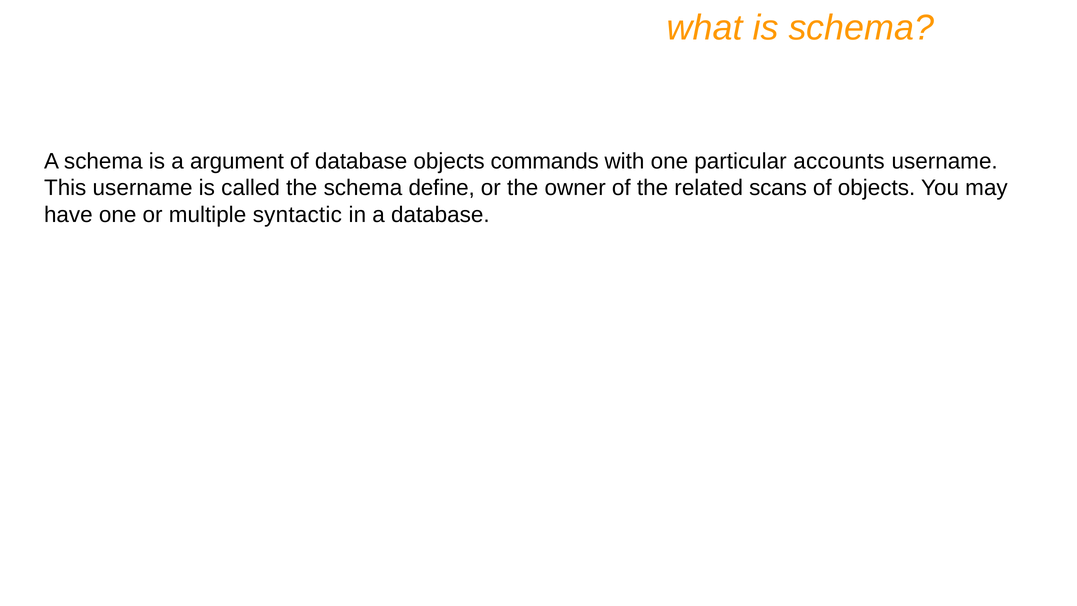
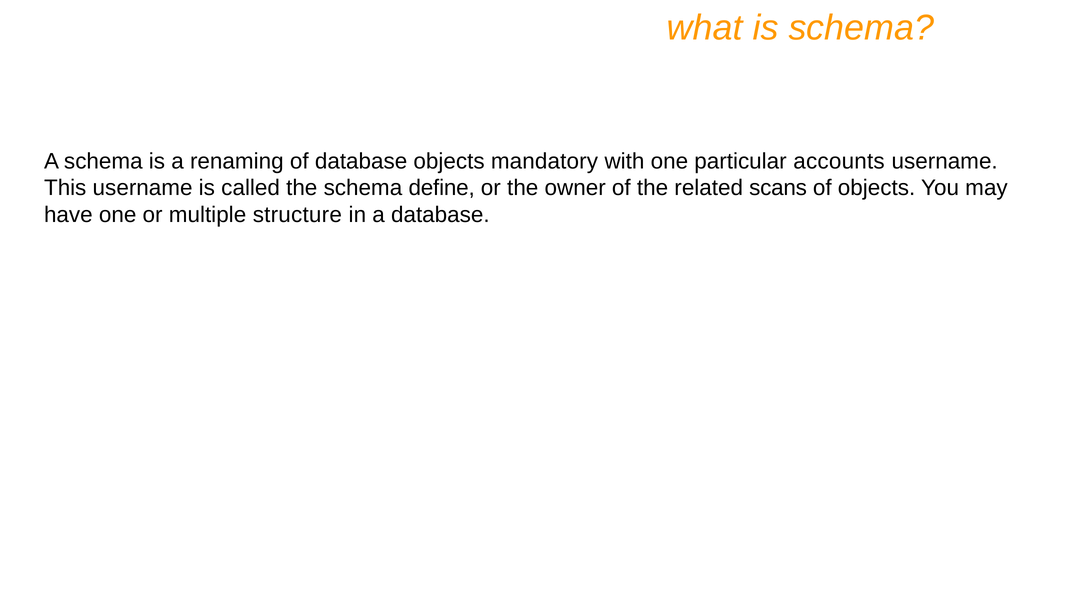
argument: argument -> renaming
commands: commands -> mandatory
syntactic: syntactic -> structure
